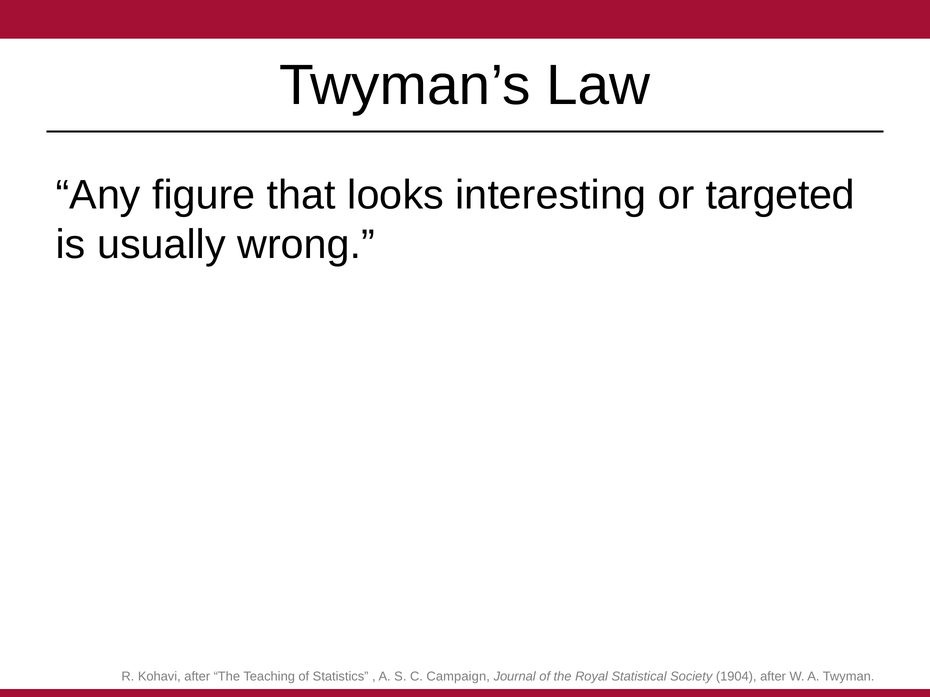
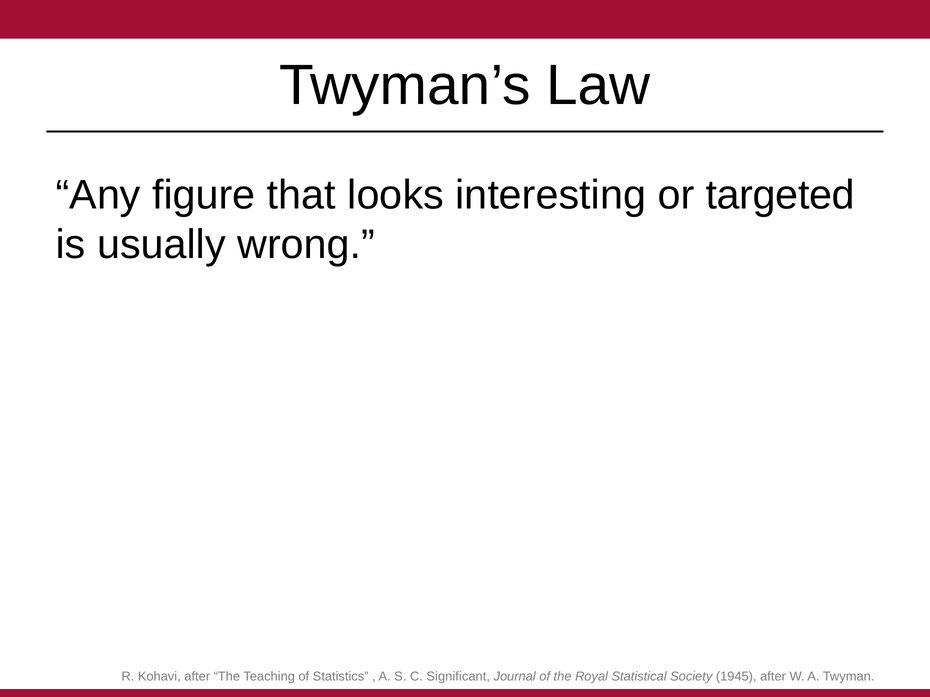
Campaign: Campaign -> Significant
1904: 1904 -> 1945
